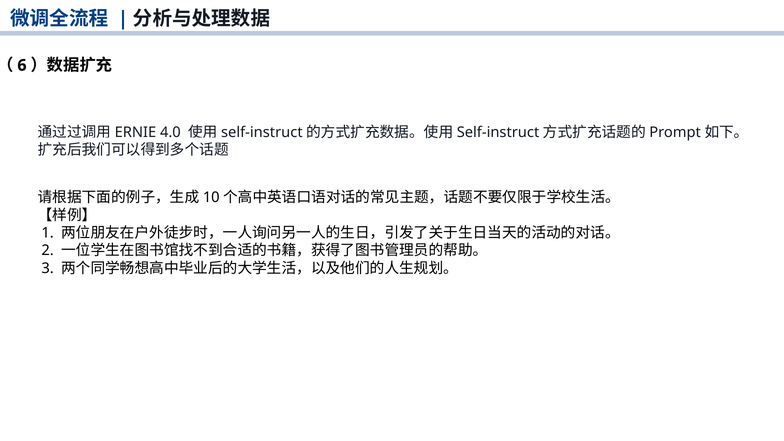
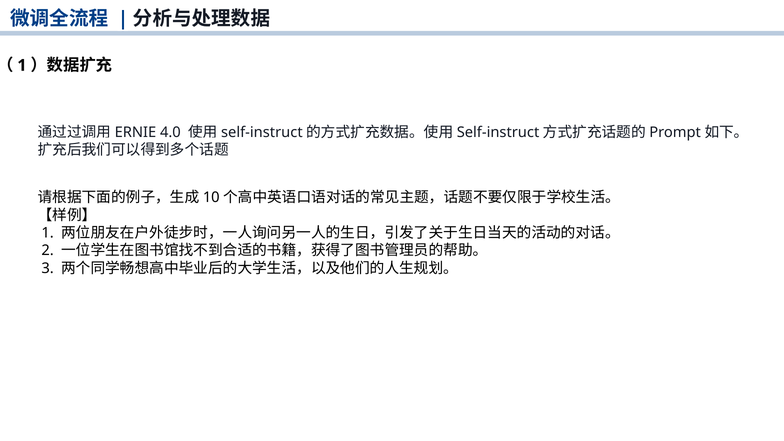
6 at (22, 65): 6 -> 1
